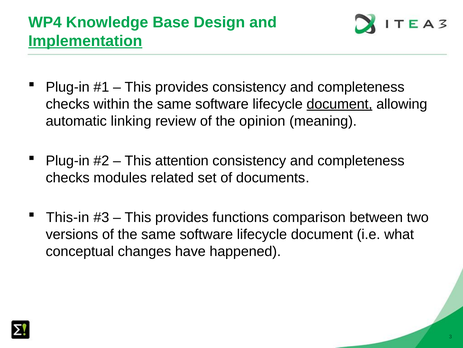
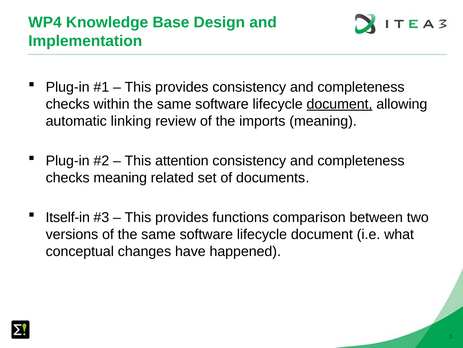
Implementation underline: present -> none
opinion: opinion -> imports
checks modules: modules -> meaning
This-in: This-in -> Itself-in
